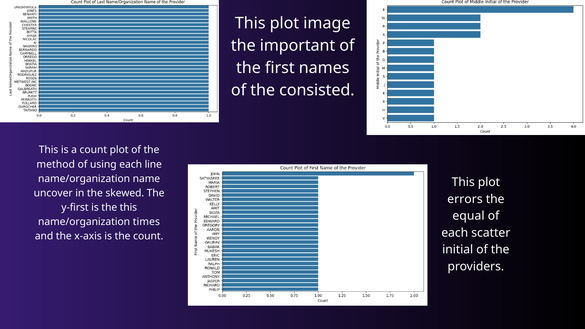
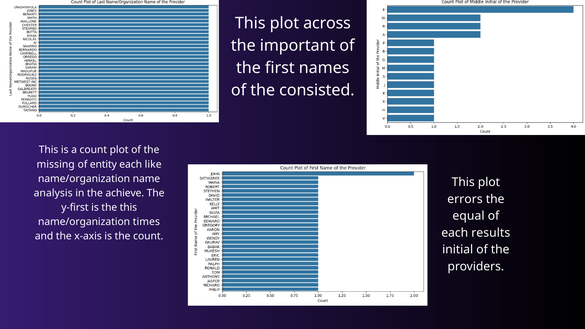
image: image -> across
method: method -> missing
using: using -> entity
line: line -> like
uncover: uncover -> analysis
skewed: skewed -> achieve
scatter: scatter -> results
